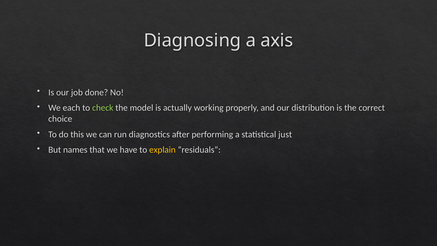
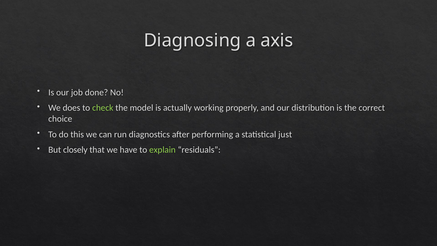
each: each -> does
names: names -> closely
explain colour: yellow -> light green
